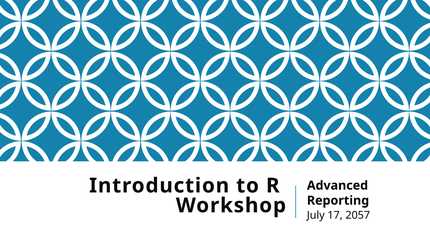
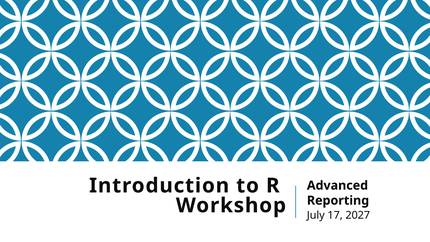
2057: 2057 -> 2027
